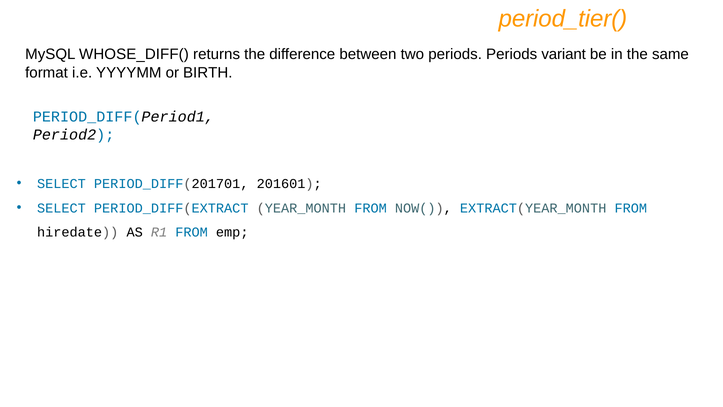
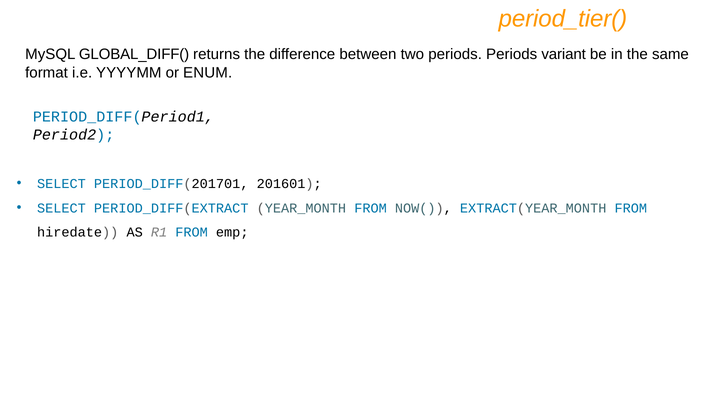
WHOSE_DIFF(: WHOSE_DIFF( -> GLOBAL_DIFF(
BIRTH: BIRTH -> ENUM
